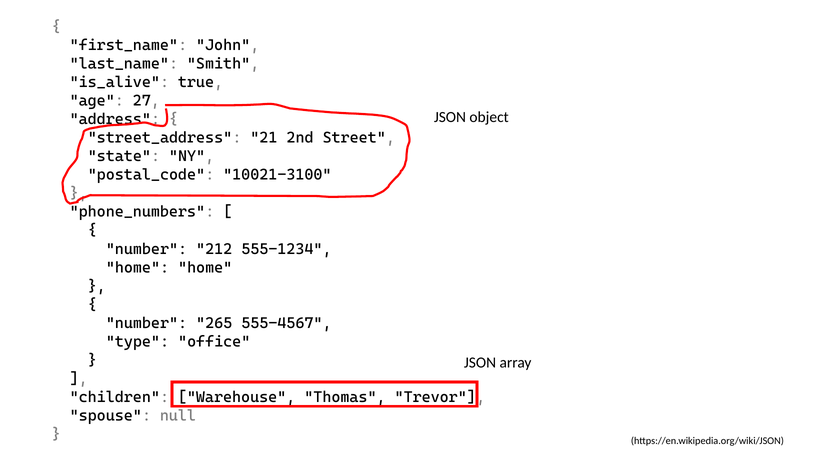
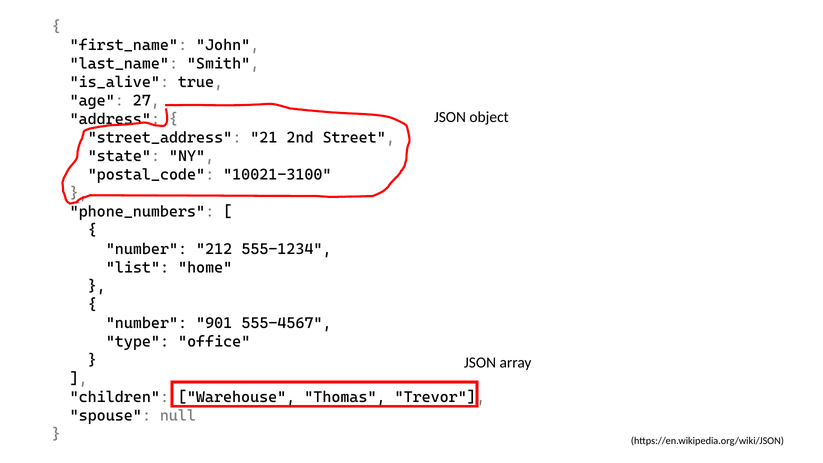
home at (137, 267): home -> list
265: 265 -> 901
